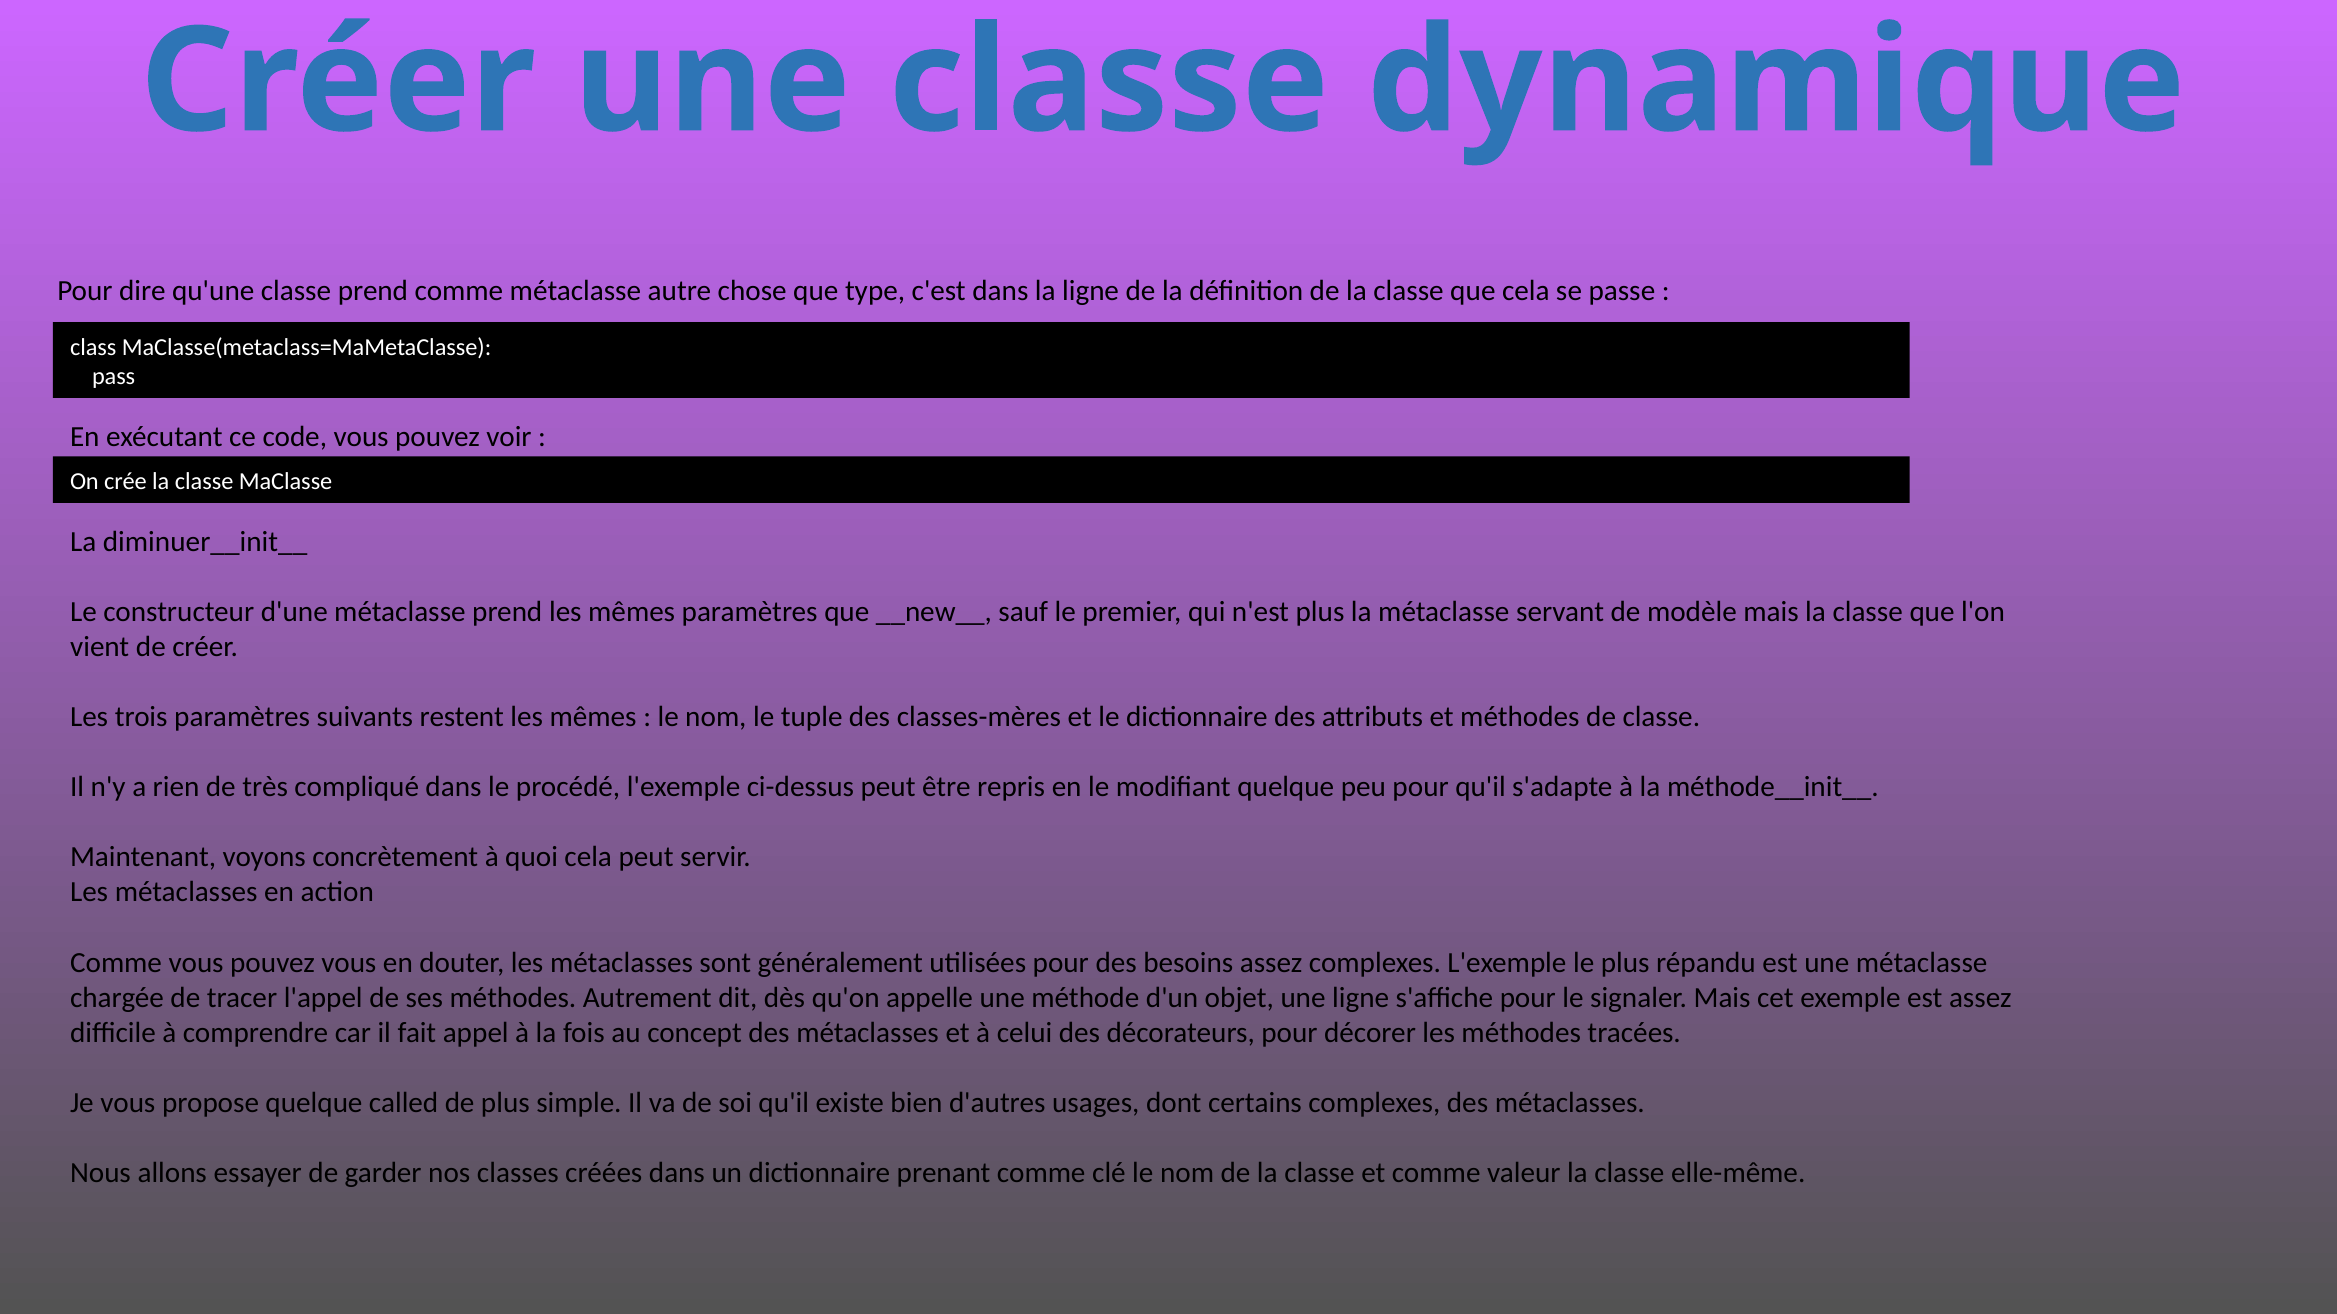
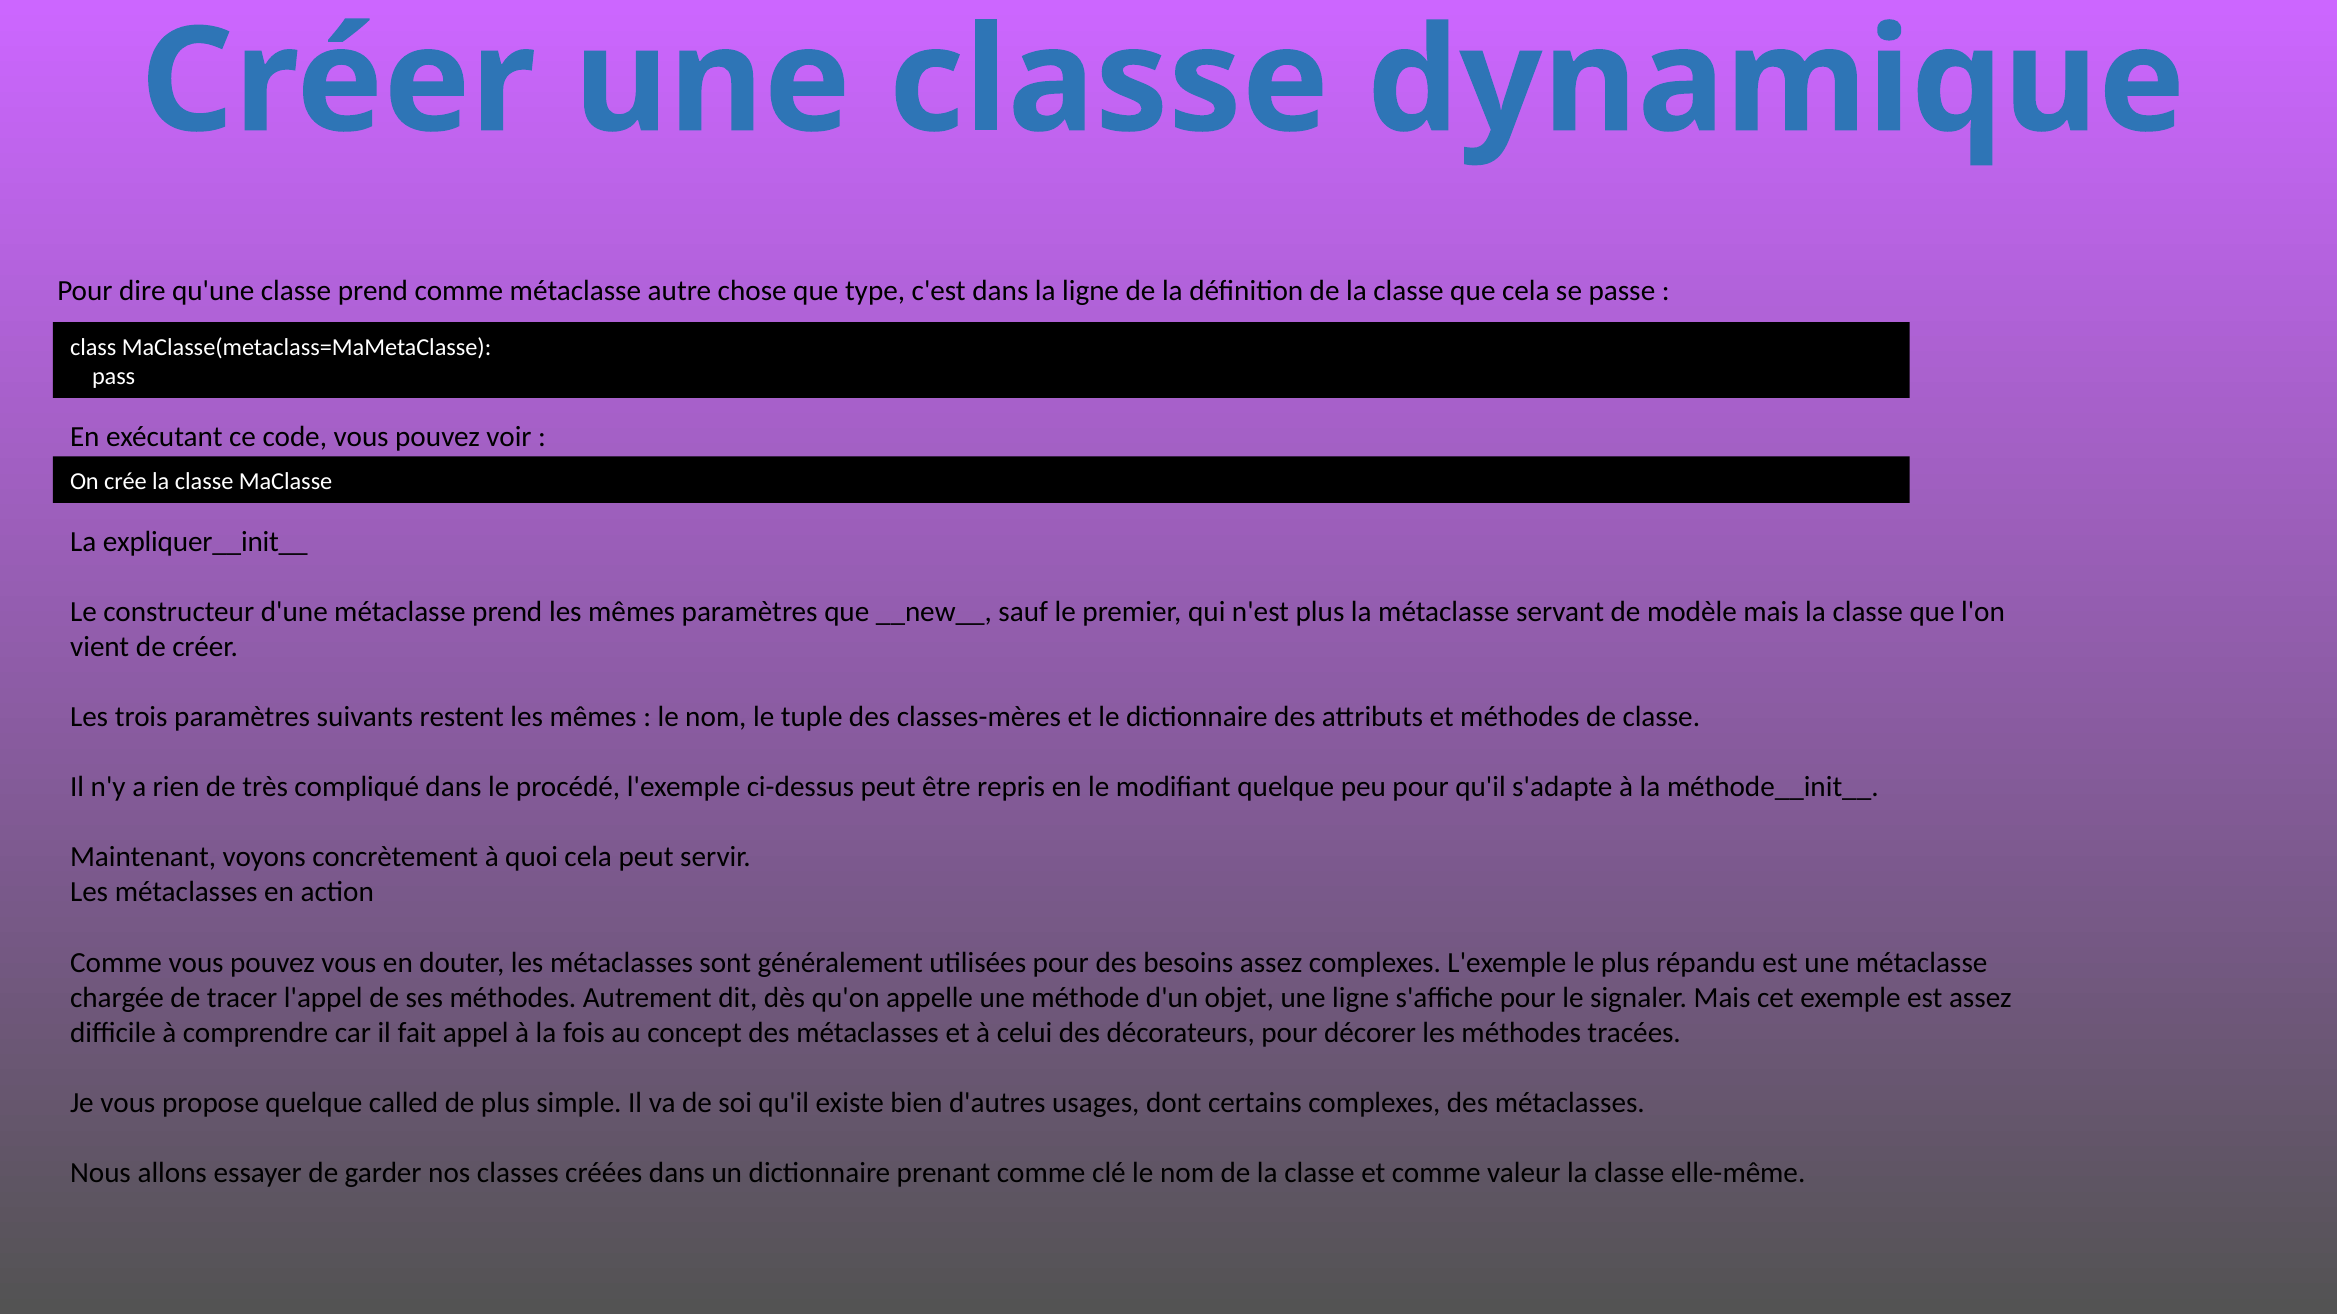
diminuer__init__: diminuer__init__ -> expliquer__init__
